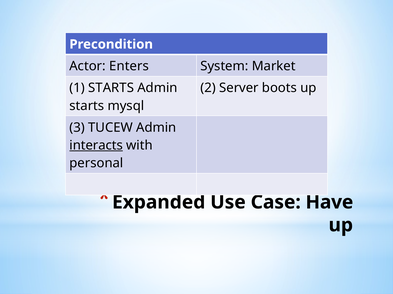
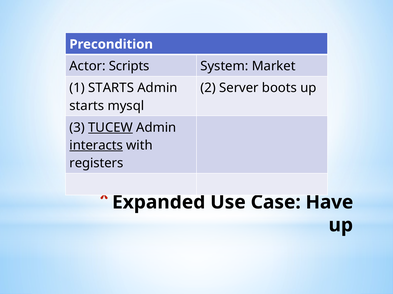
Enters: Enters -> Scripts
TUCEW underline: none -> present
personal: personal -> registers
